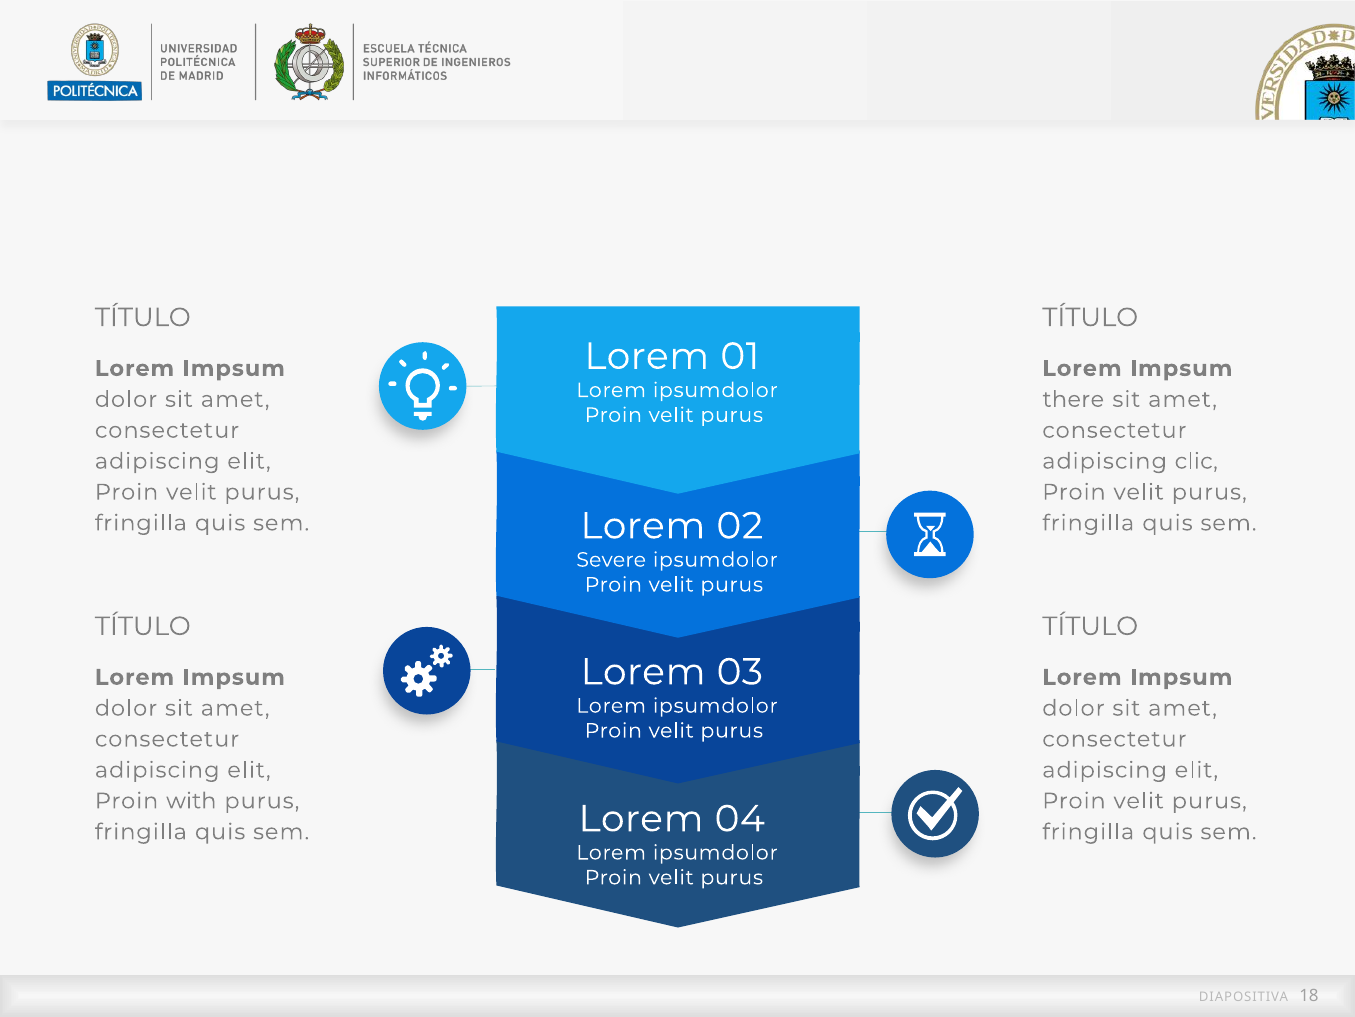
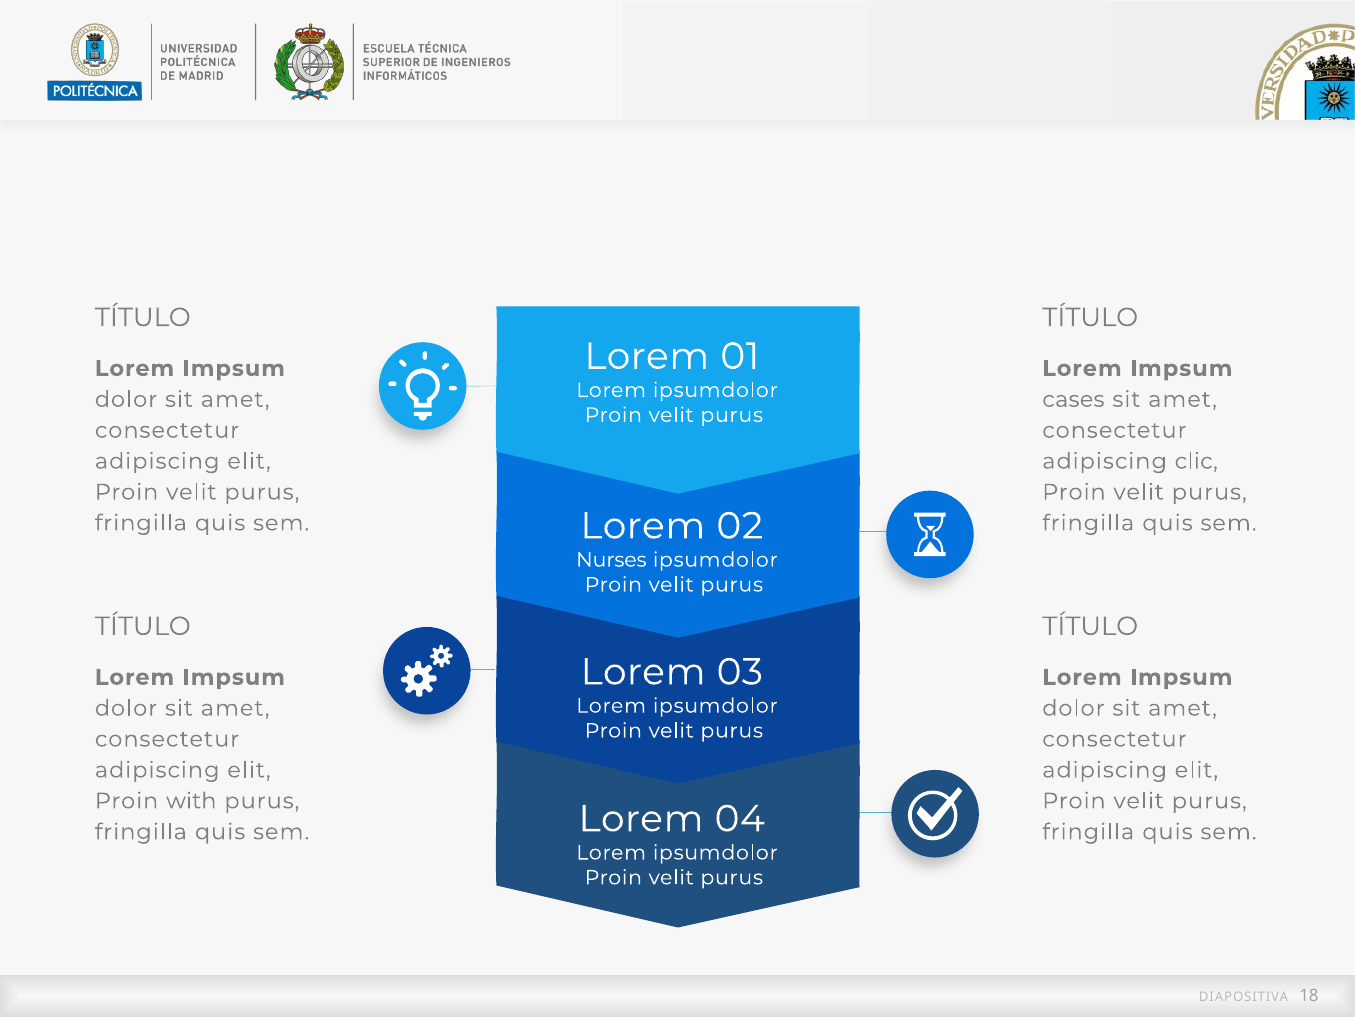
there: there -> cases
Severe: Severe -> Nurses
